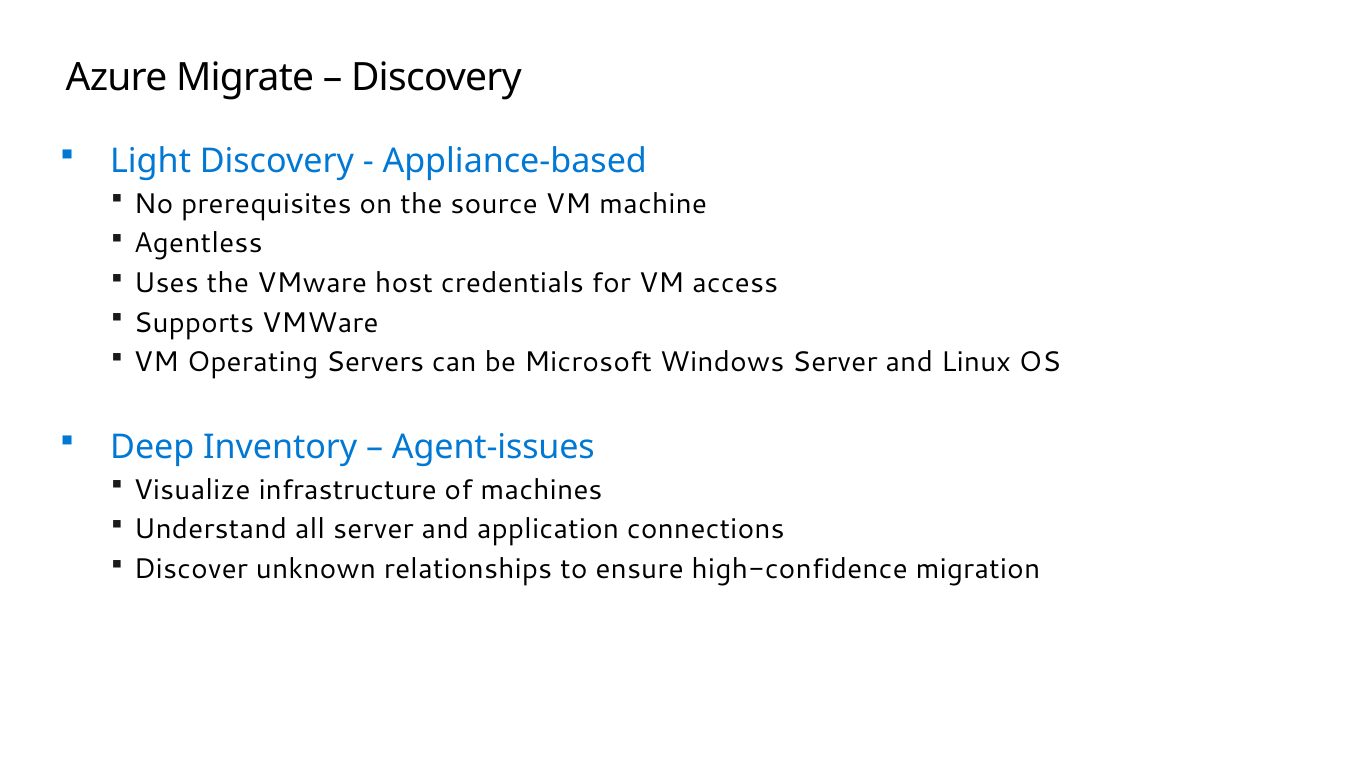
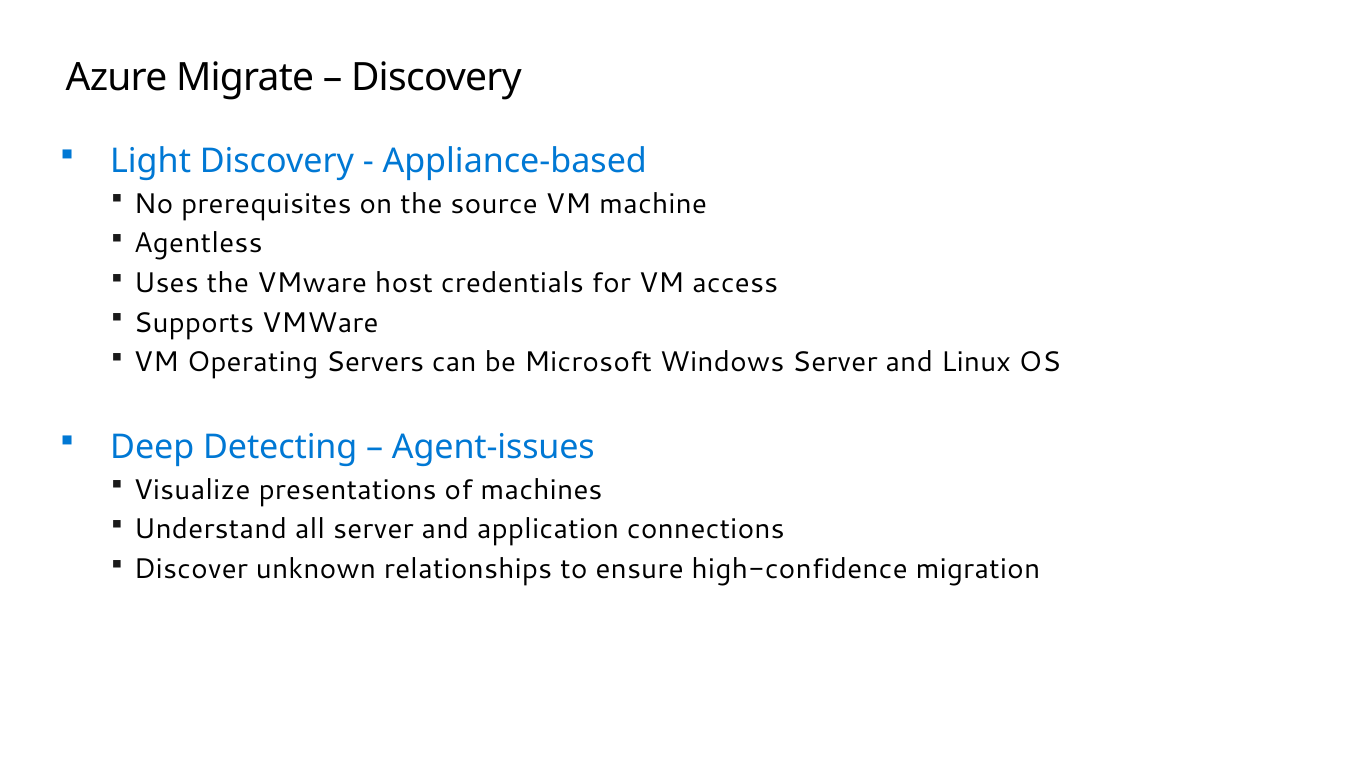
Inventory: Inventory -> Detecting
infrastructure: infrastructure -> presentations
